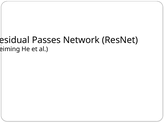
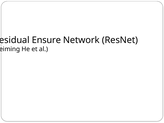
Passes: Passes -> Ensure
